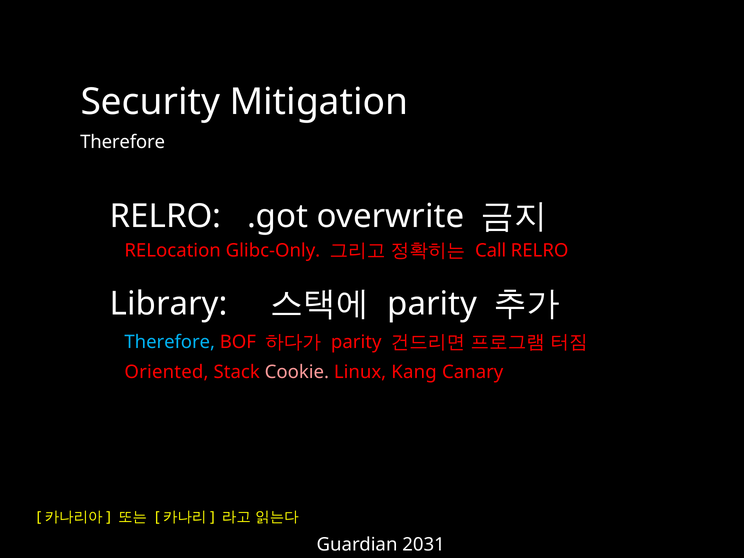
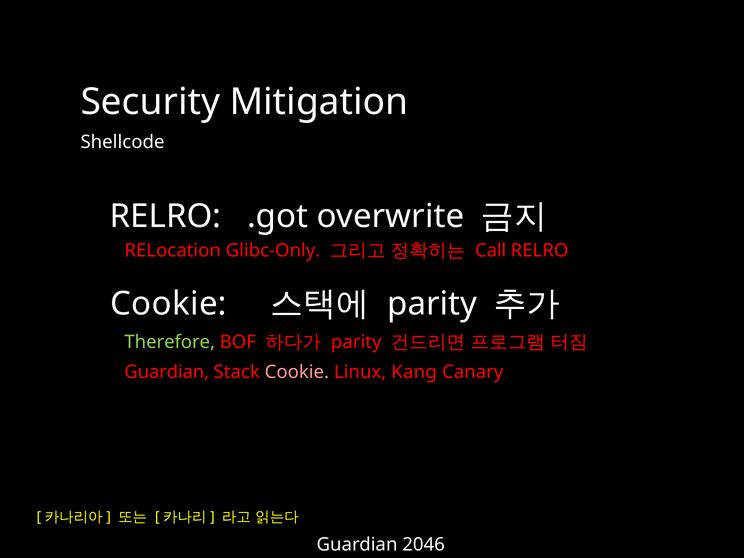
Therefore at (123, 142): Therefore -> Shellcode
Library at (169, 304): Library -> Cookie
Therefore at (170, 342) colour: light blue -> light green
Oriented at (167, 372): Oriented -> Guardian
2031: 2031 -> 2046
